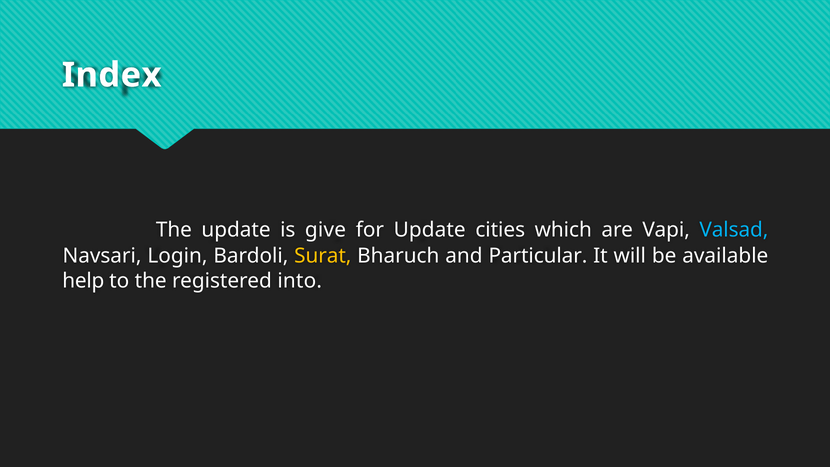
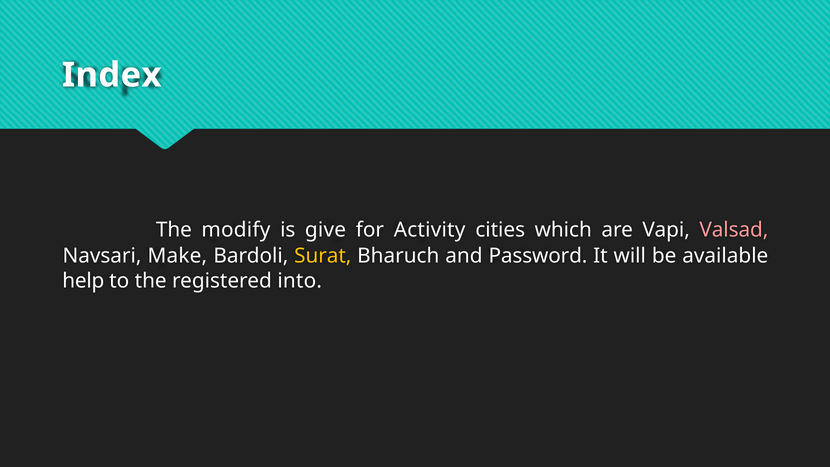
The update: update -> modify
for Update: Update -> Activity
Valsad colour: light blue -> pink
Login: Login -> Make
Particular: Particular -> Password
